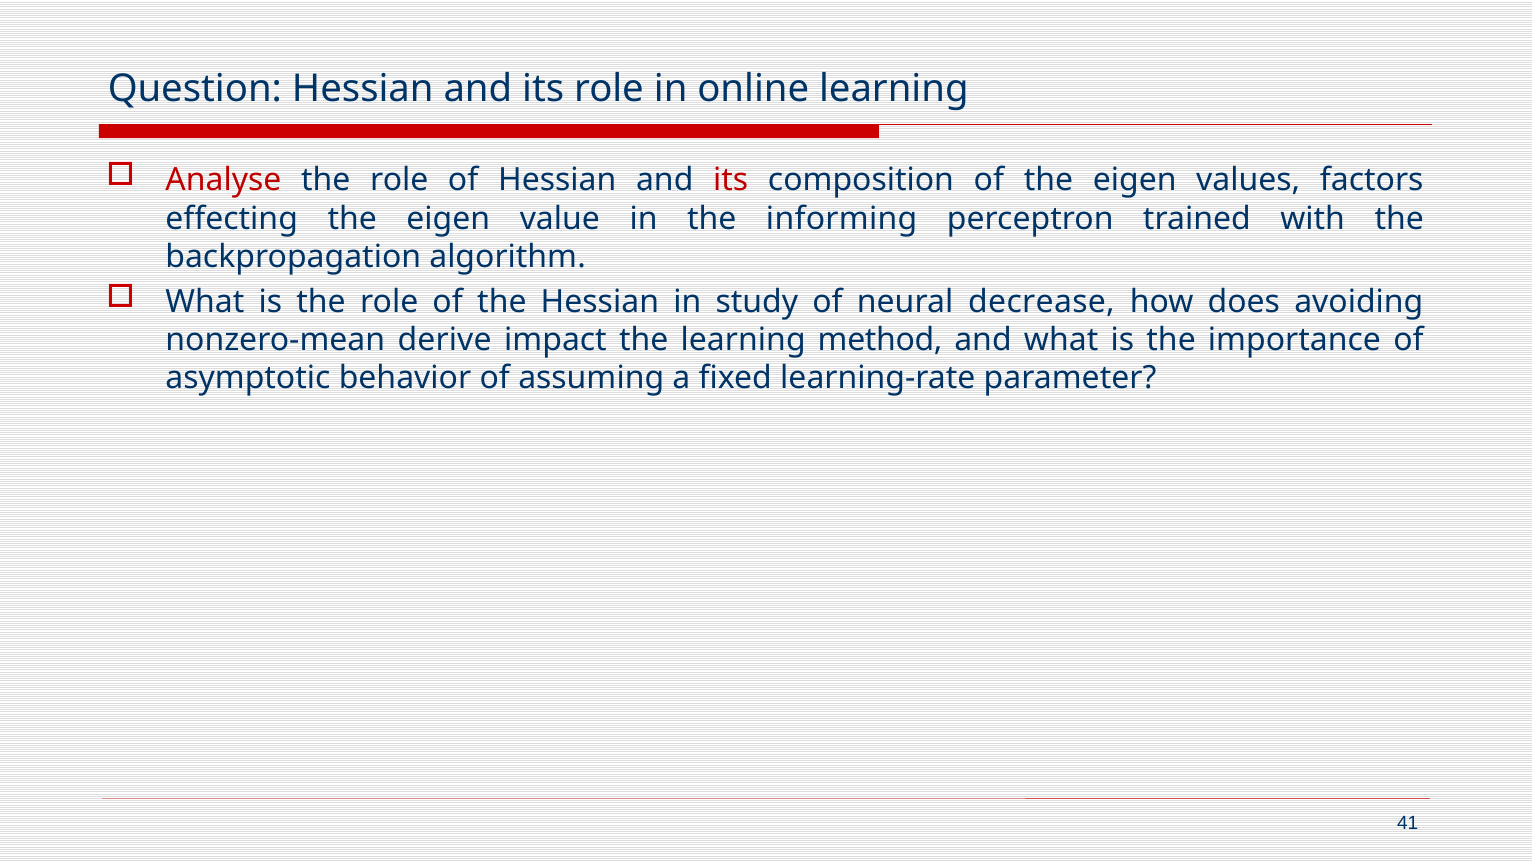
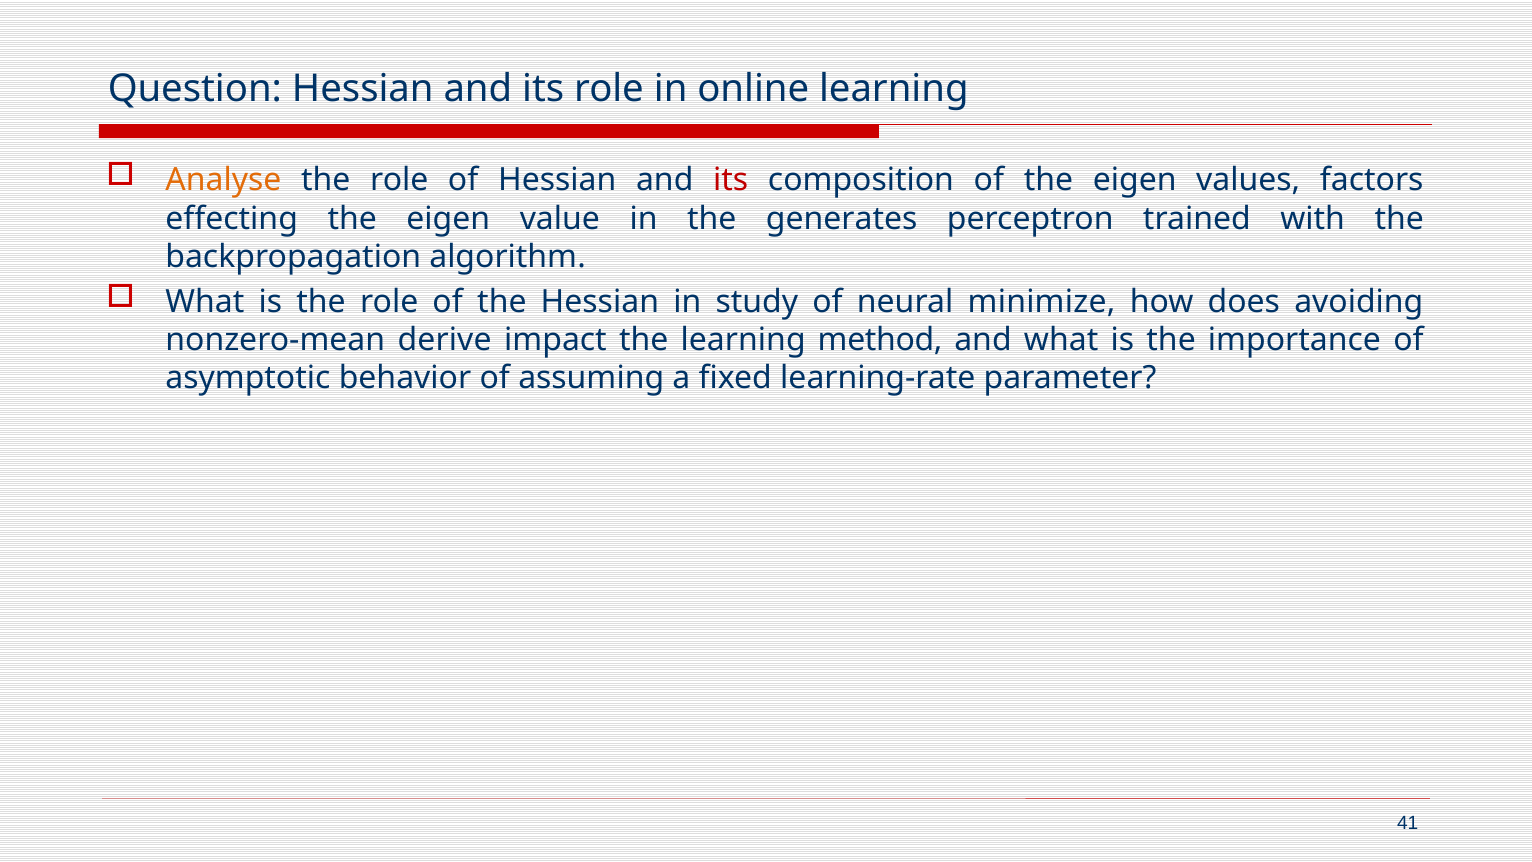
Analyse colour: red -> orange
informing: informing -> generates
decrease: decrease -> minimize
